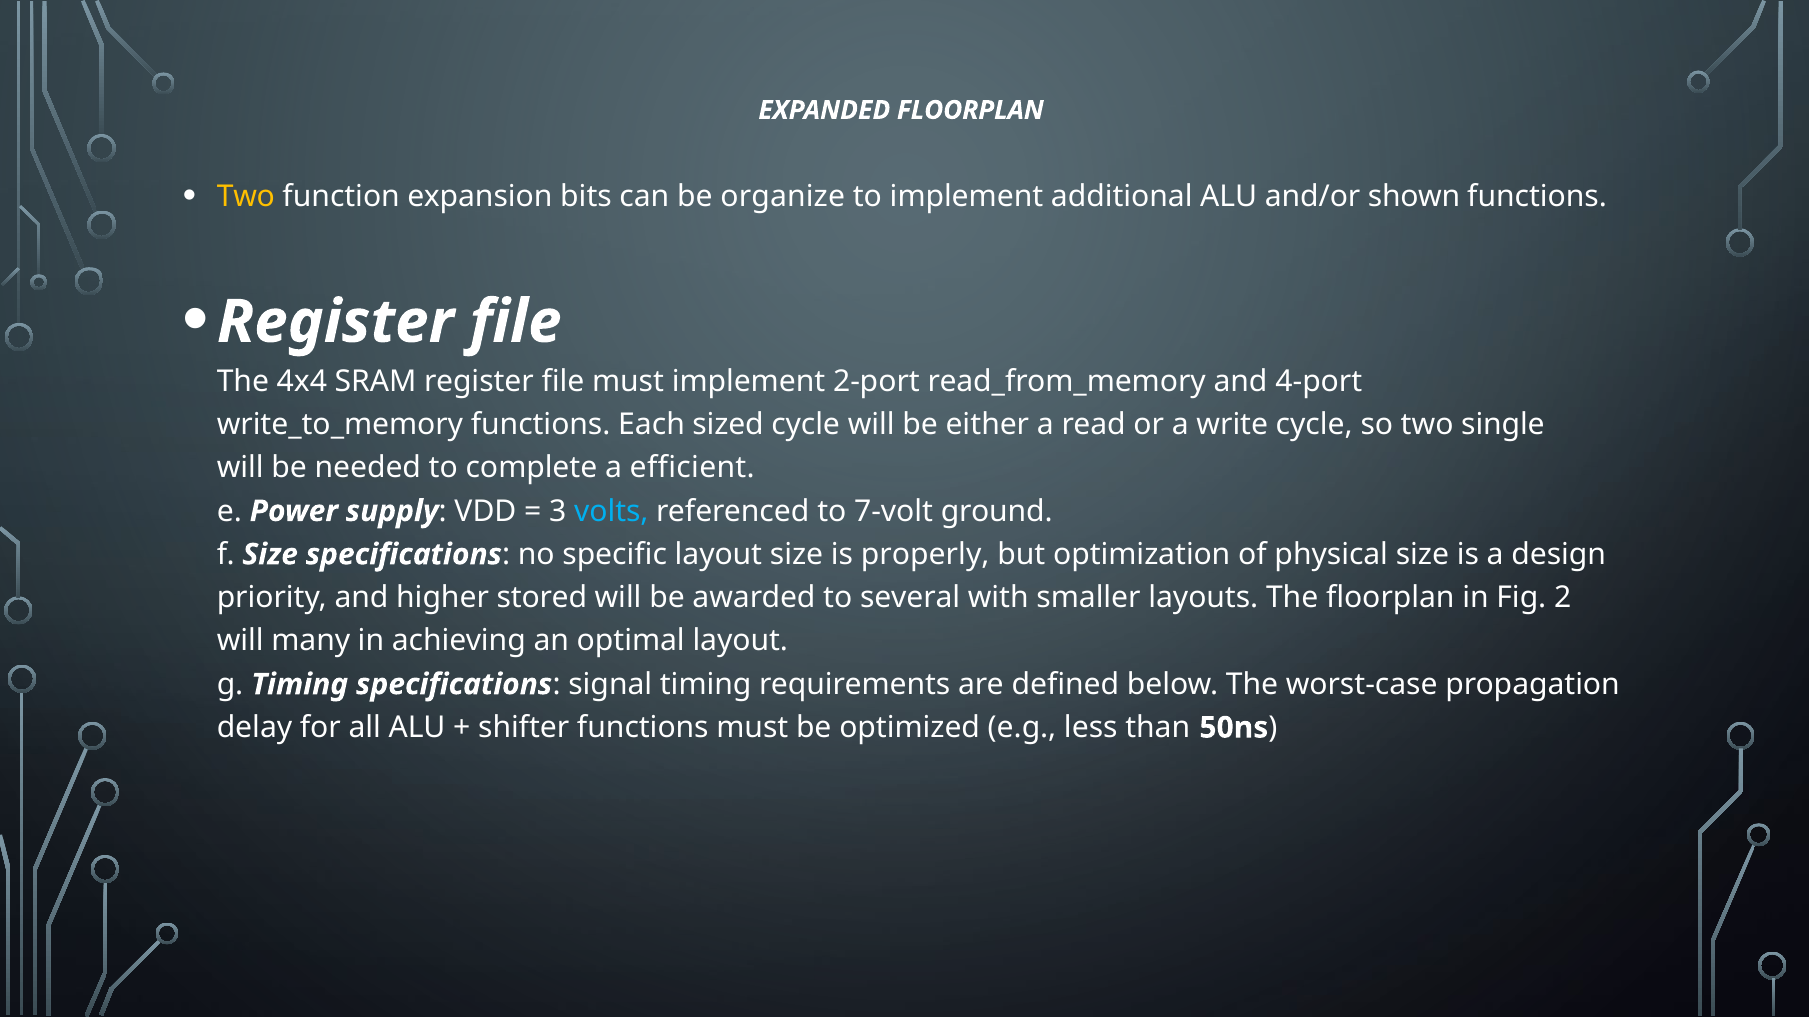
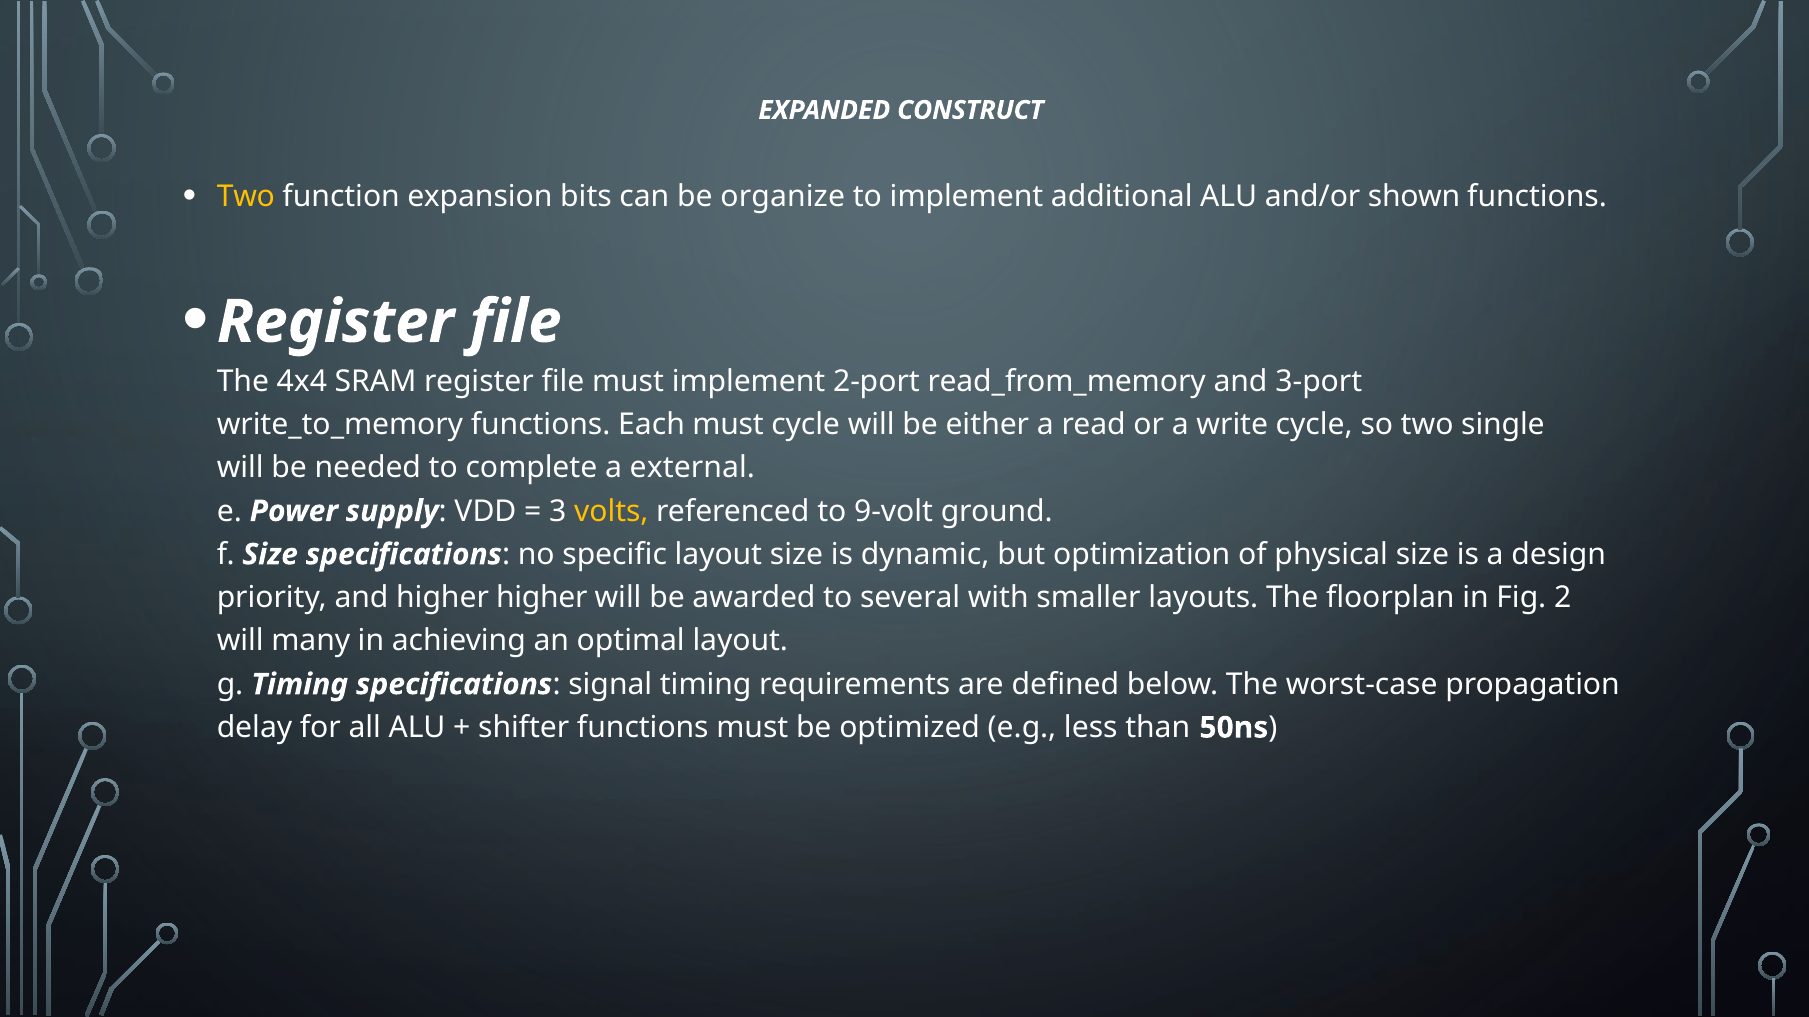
EXPANDED FLOORPLAN: FLOORPLAN -> CONSTRUCT
4-port: 4-port -> 3-port
Each sized: sized -> must
efficient: efficient -> external
volts colour: light blue -> yellow
7-volt: 7-volt -> 9-volt
properly: properly -> dynamic
higher stored: stored -> higher
